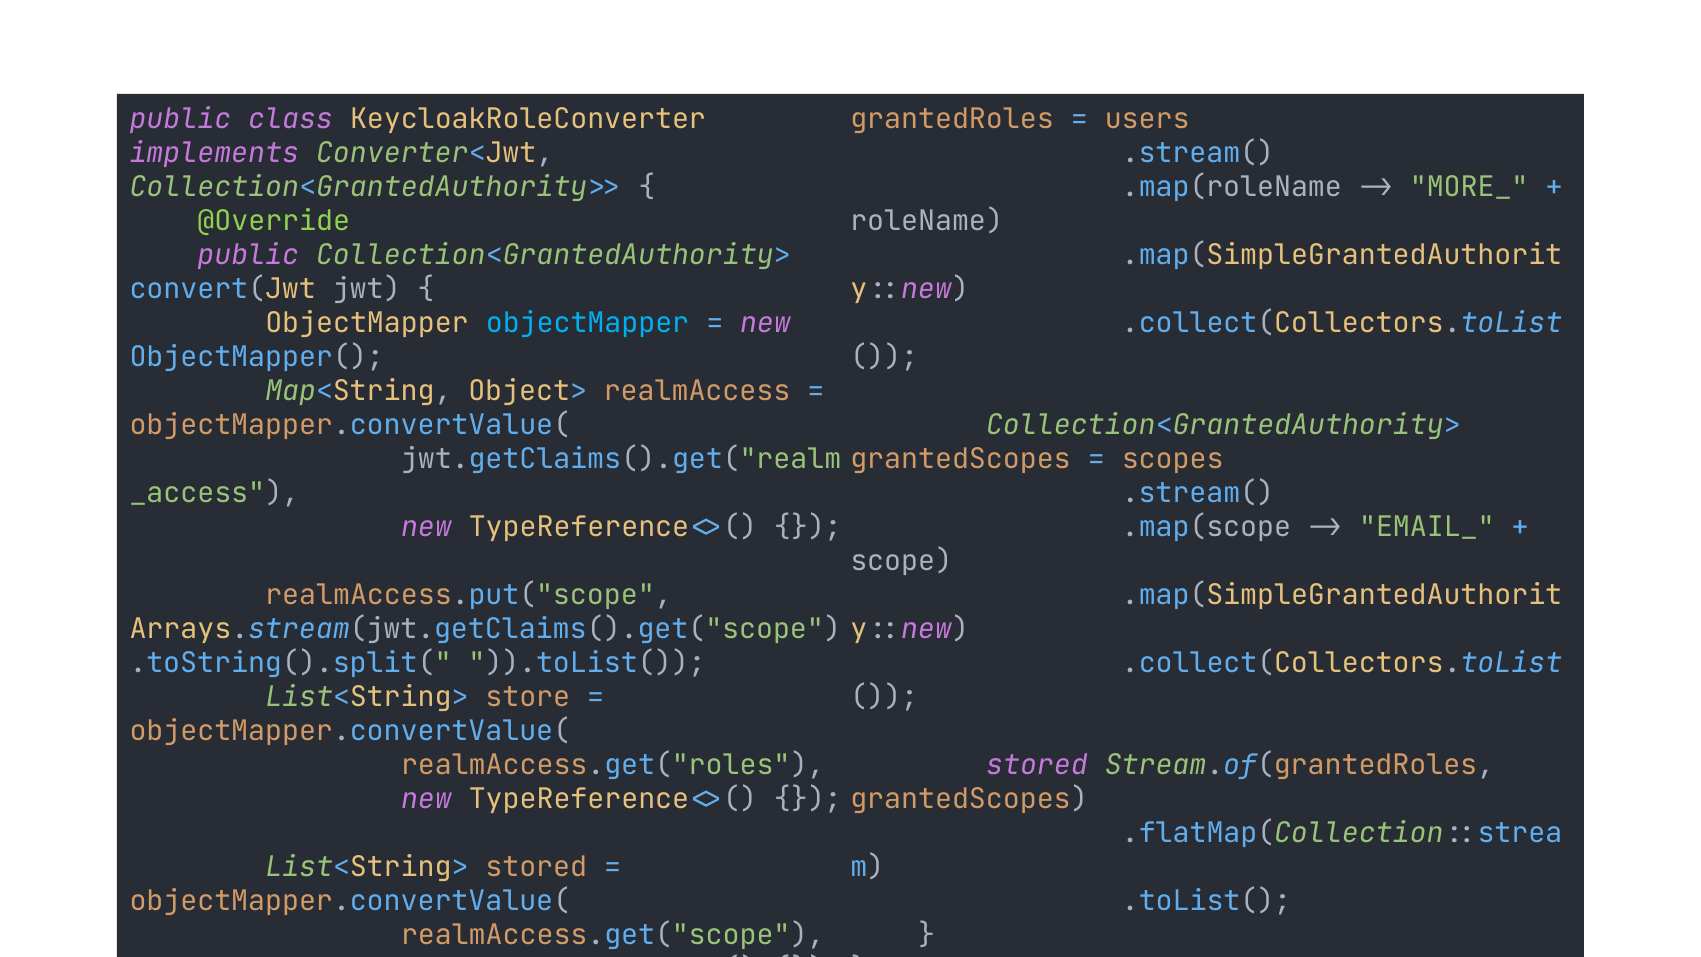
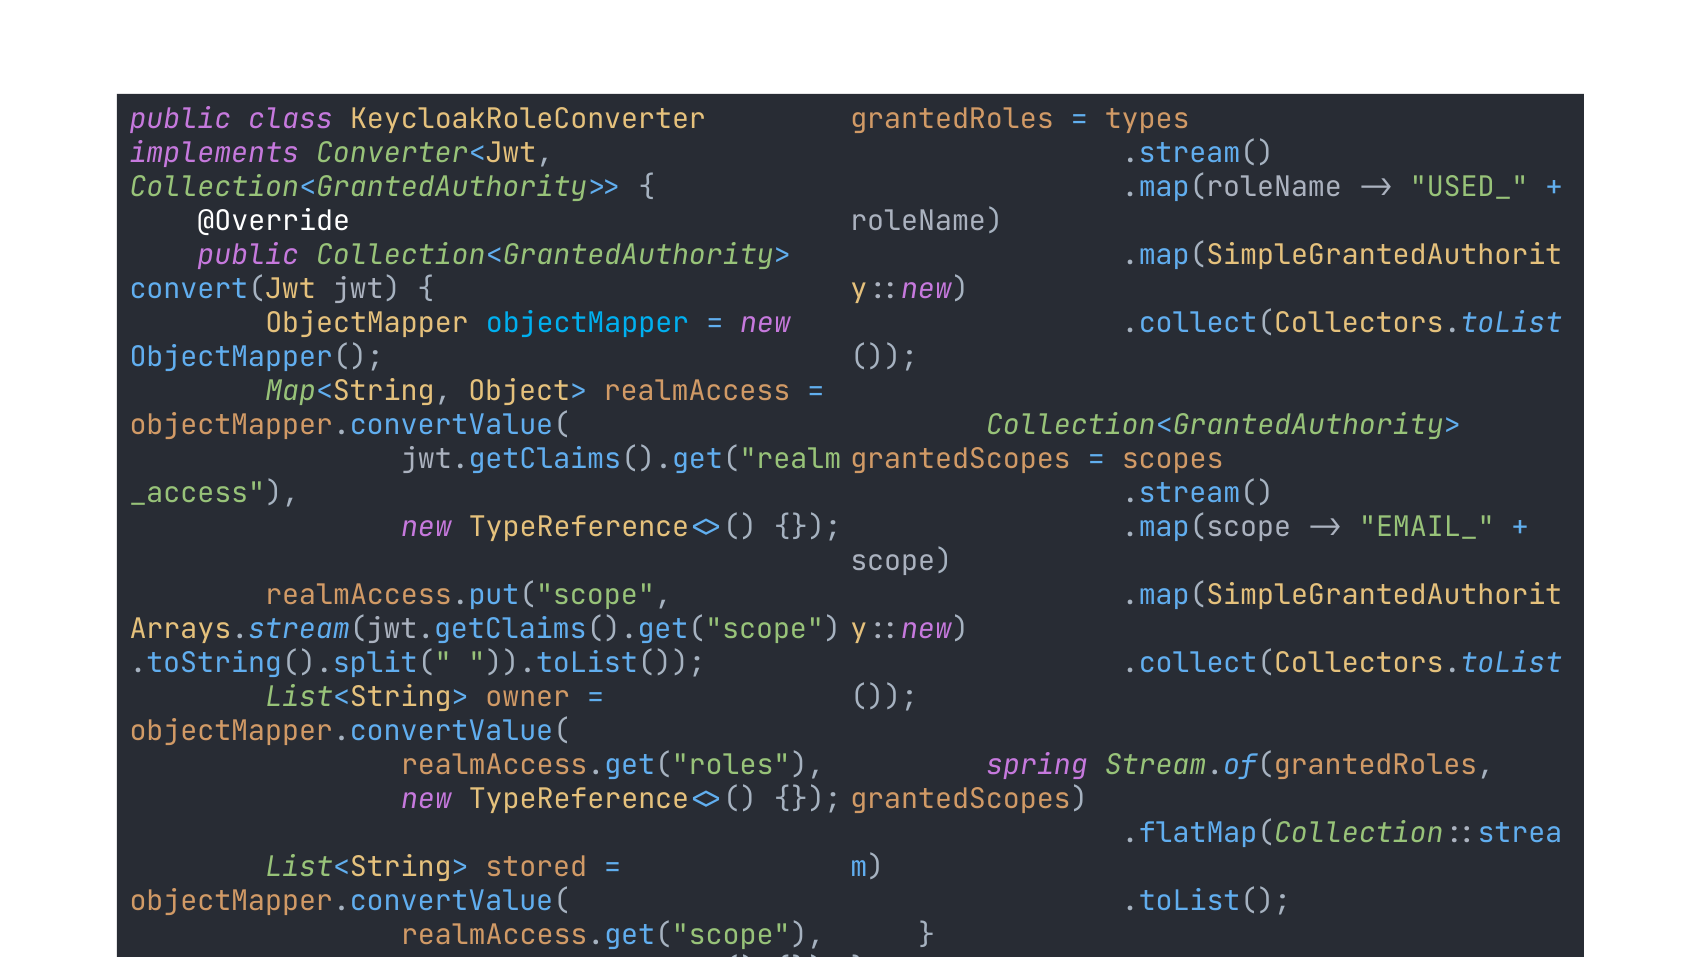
users: users -> types
MORE_: MORE_ -> USED_
@Override colour: light green -> white
store: store -> owner
stored at (1037, 765): stored -> spring
